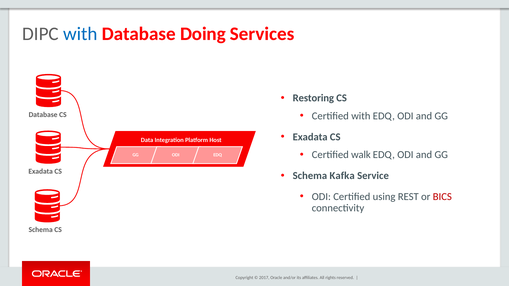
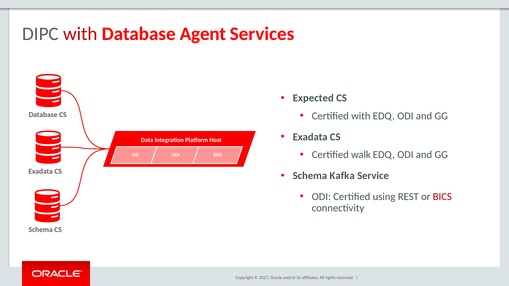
with at (80, 34) colour: blue -> red
Doing: Doing -> Agent
Restoring: Restoring -> Expected
